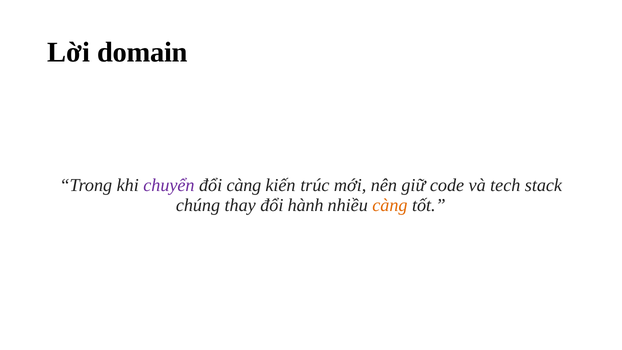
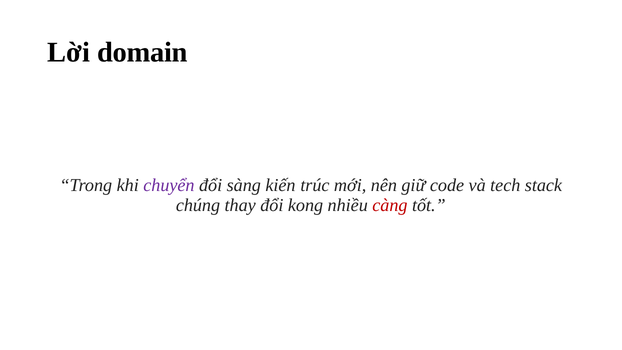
đổi càng: càng -> sàng
hành: hành -> kong
càng at (390, 205) colour: orange -> red
